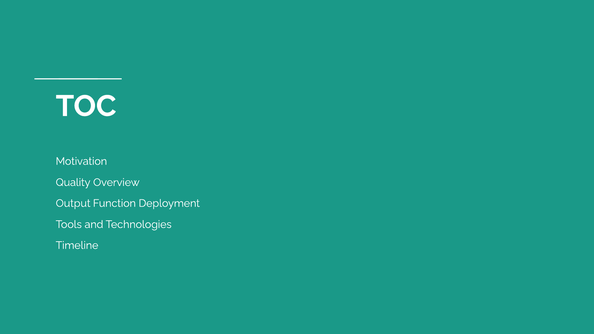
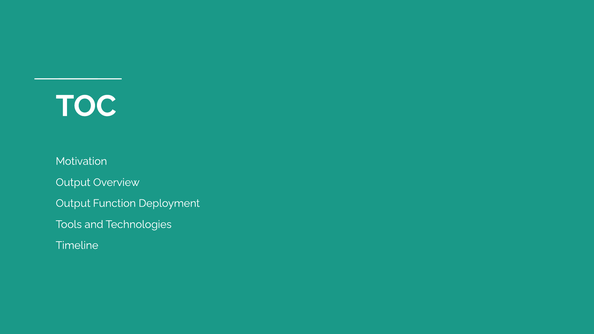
Quality at (73, 182): Quality -> Output
